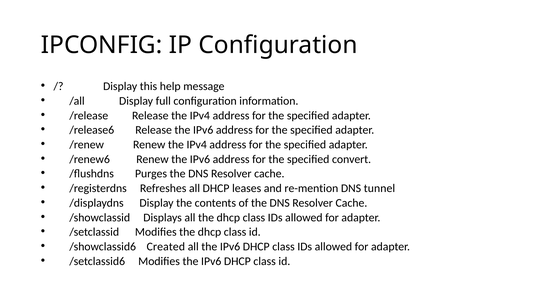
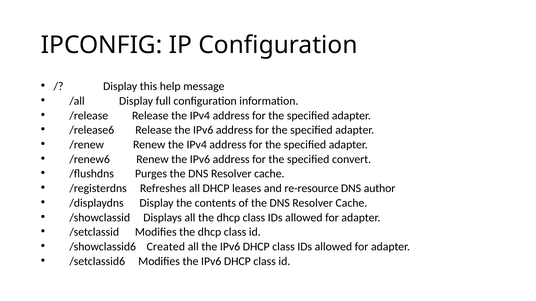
re-mention: re-mention -> re-resource
tunnel: tunnel -> author
